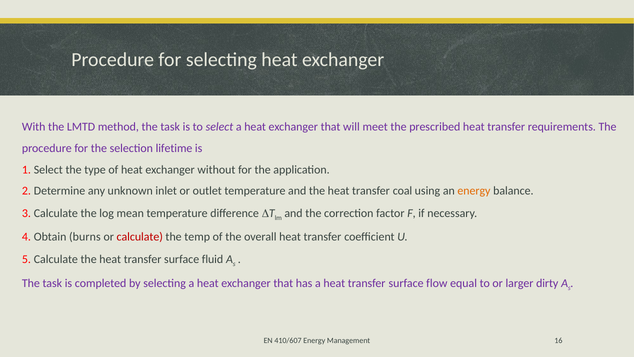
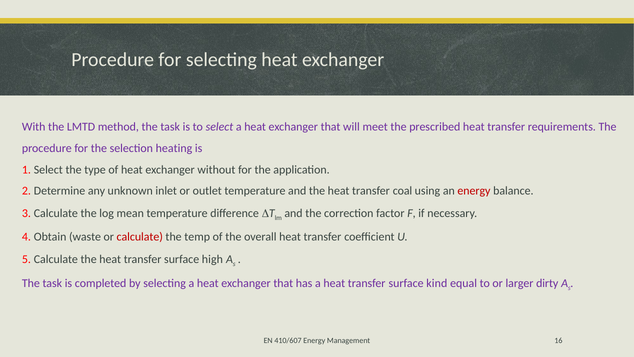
lifetime: lifetime -> heating
energy at (474, 191) colour: orange -> red
burns: burns -> waste
fluid: fluid -> high
flow: flow -> kind
